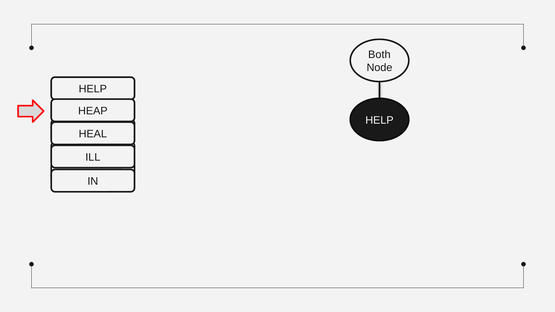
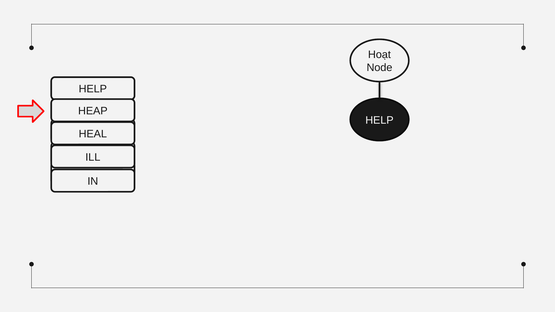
Both: Both -> Hoạt
